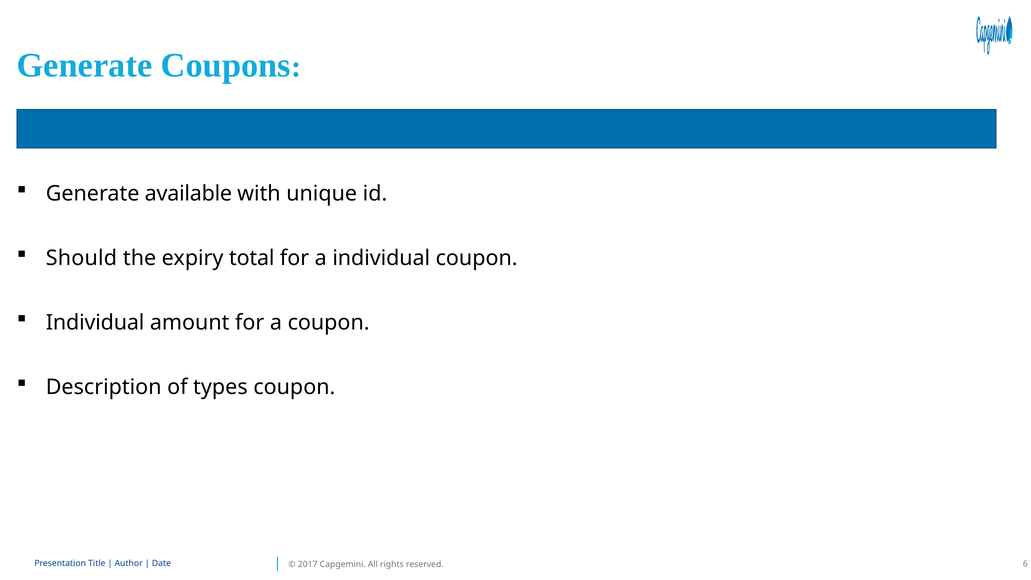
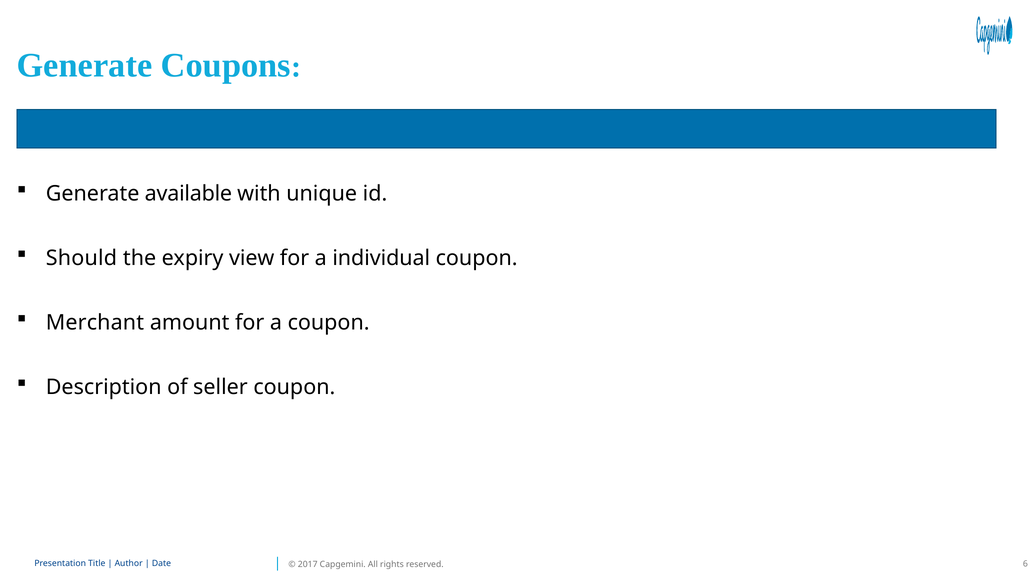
total: total -> view
Individual at (95, 323): Individual -> Merchant
types: types -> seller
